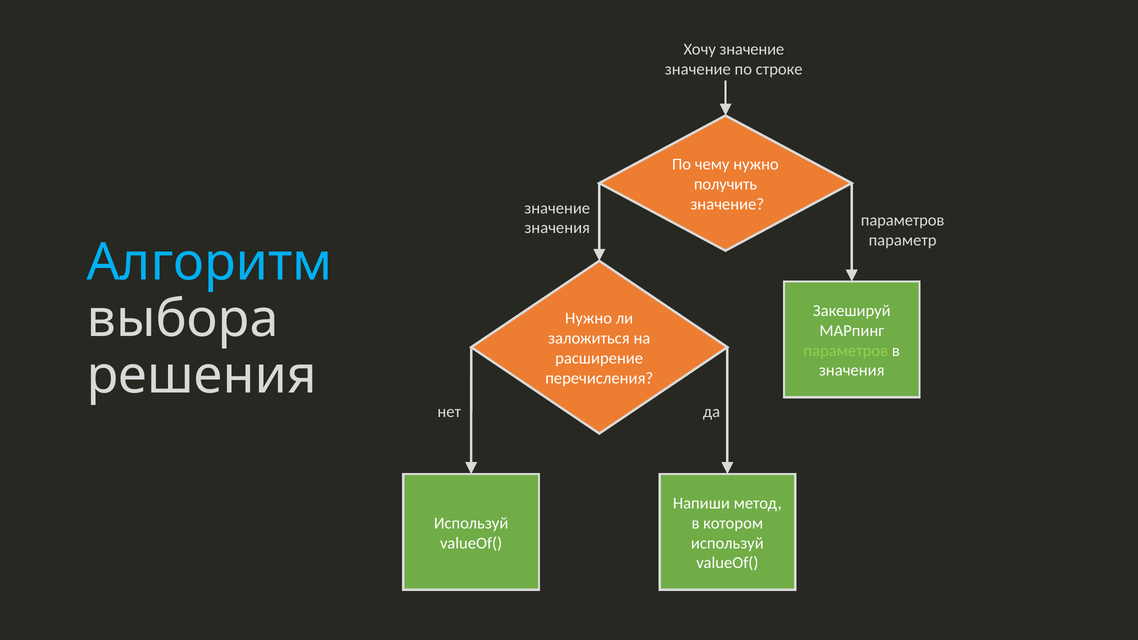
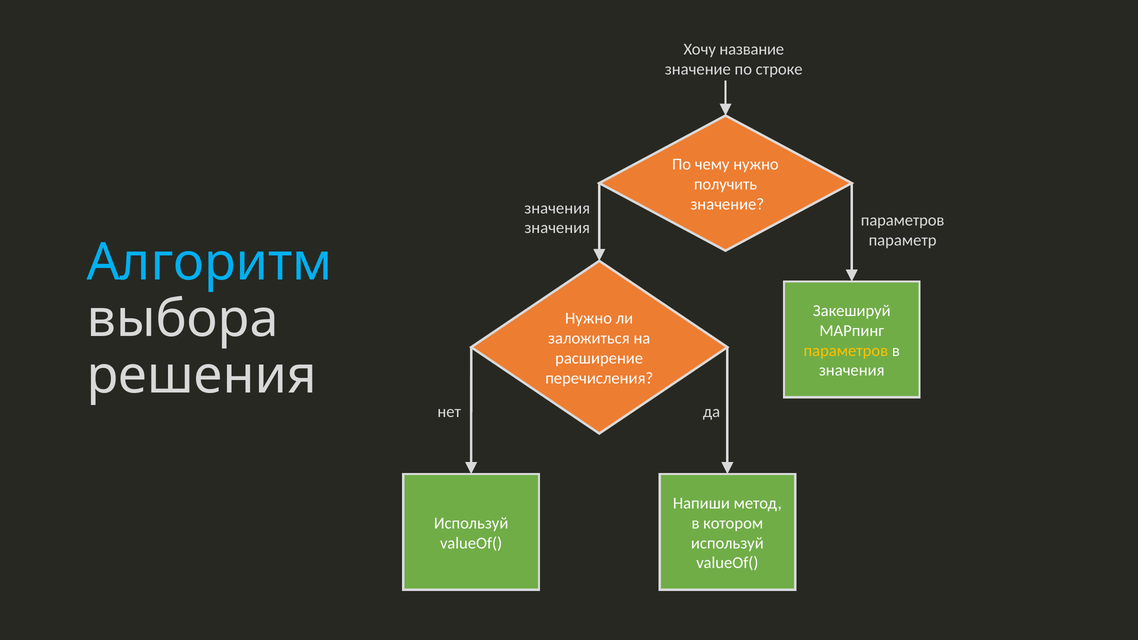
Хочу значение: значение -> название
значение at (557, 208): значение -> значения
параметров at (846, 351) colour: light green -> yellow
